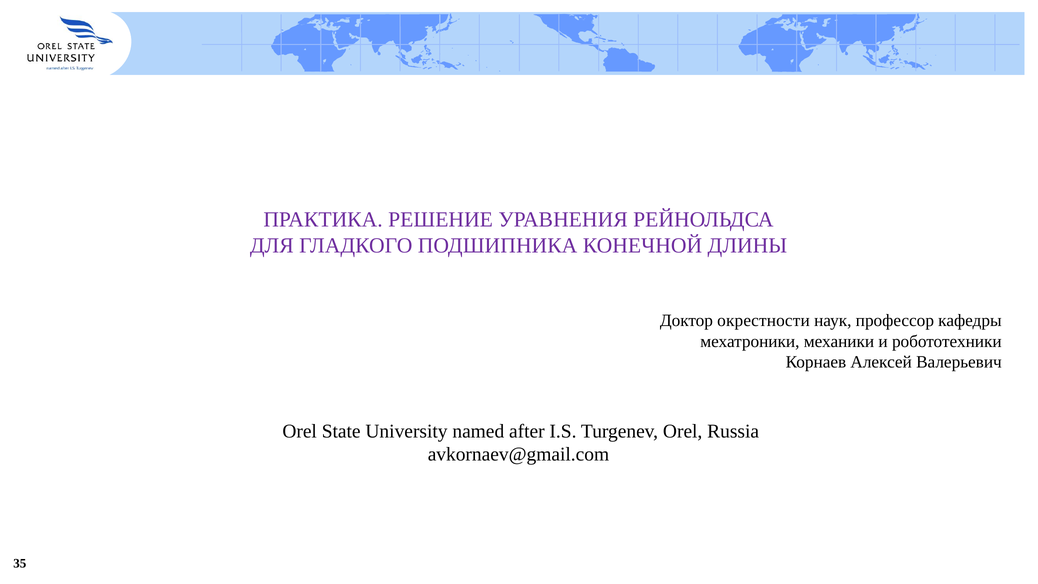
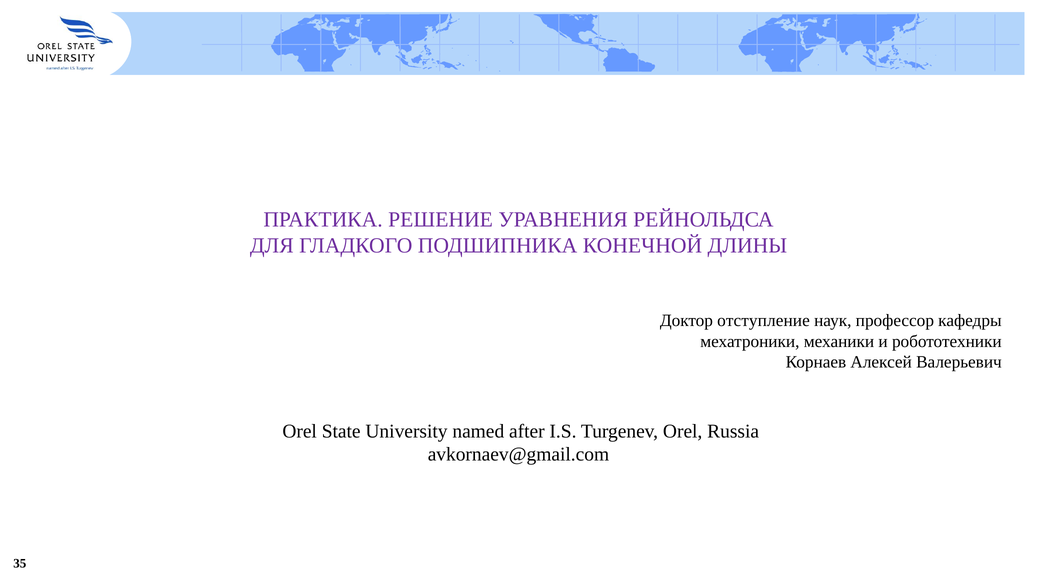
окрестности: окрестности -> отступление
